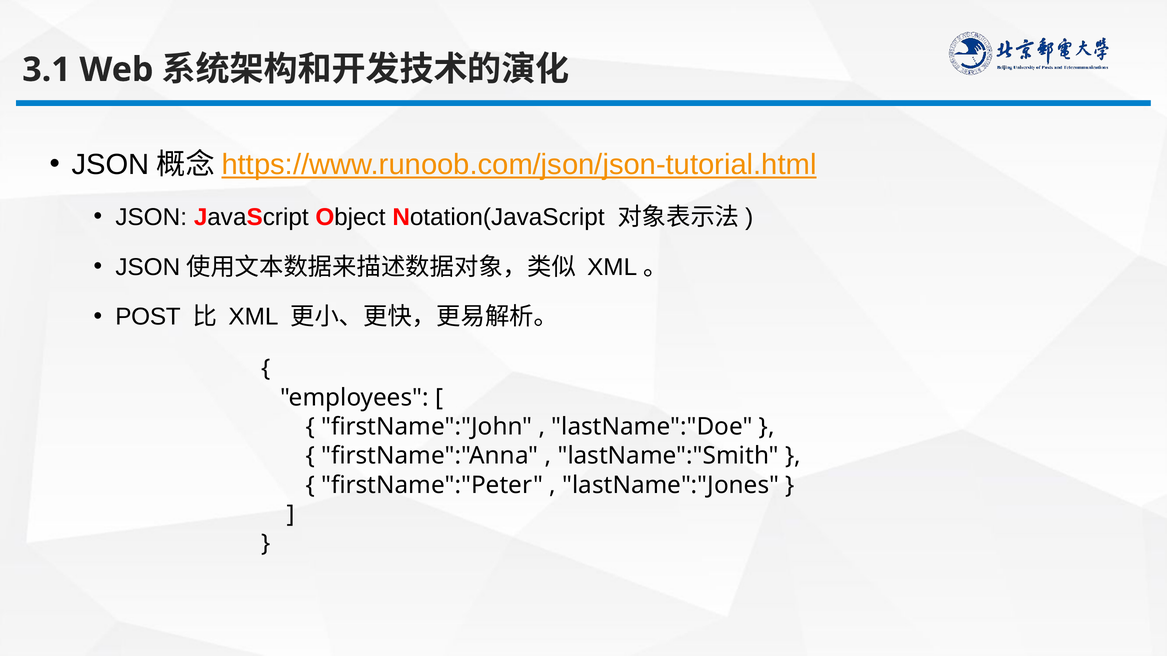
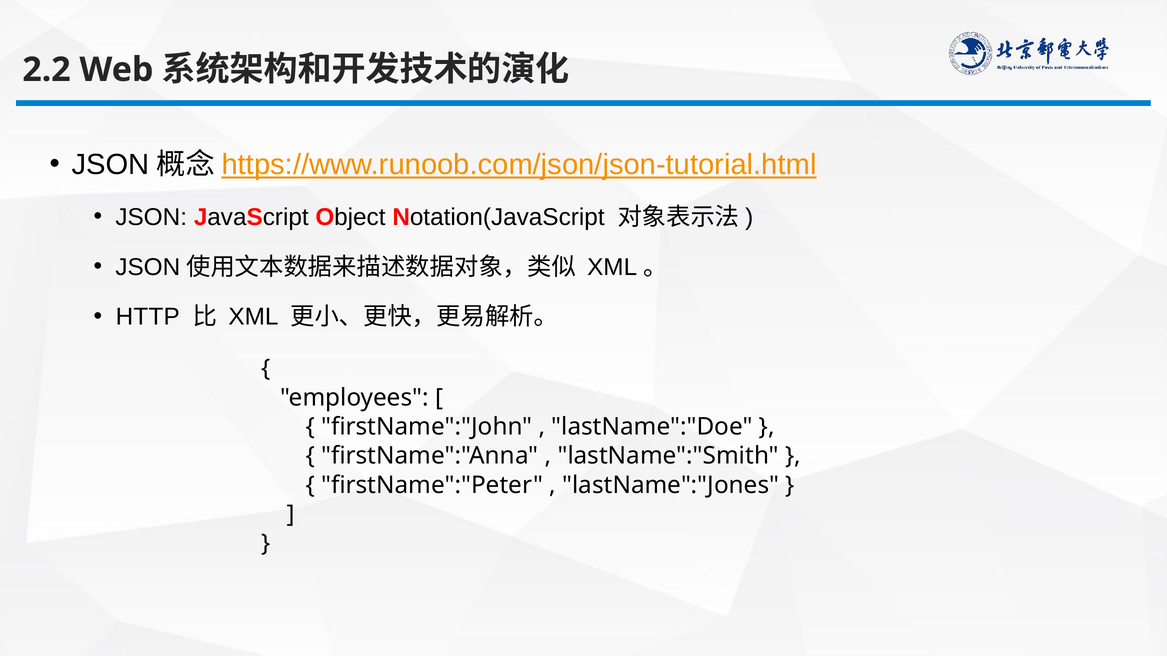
3.1: 3.1 -> 2.2
POST: POST -> HTTP
